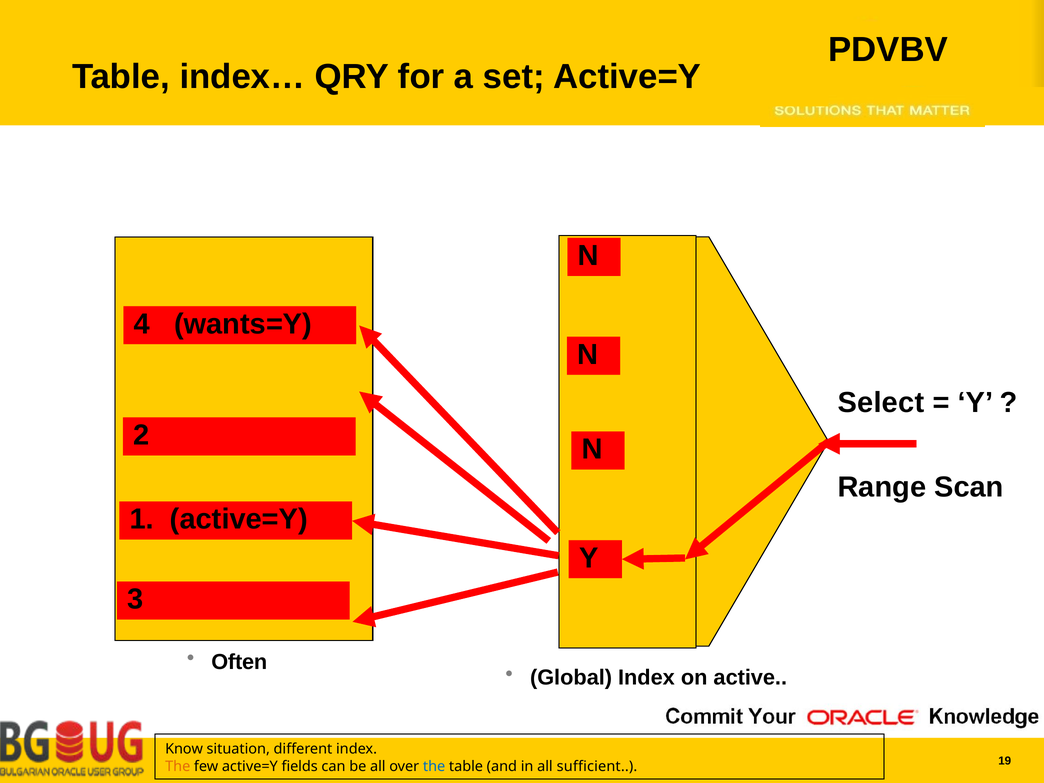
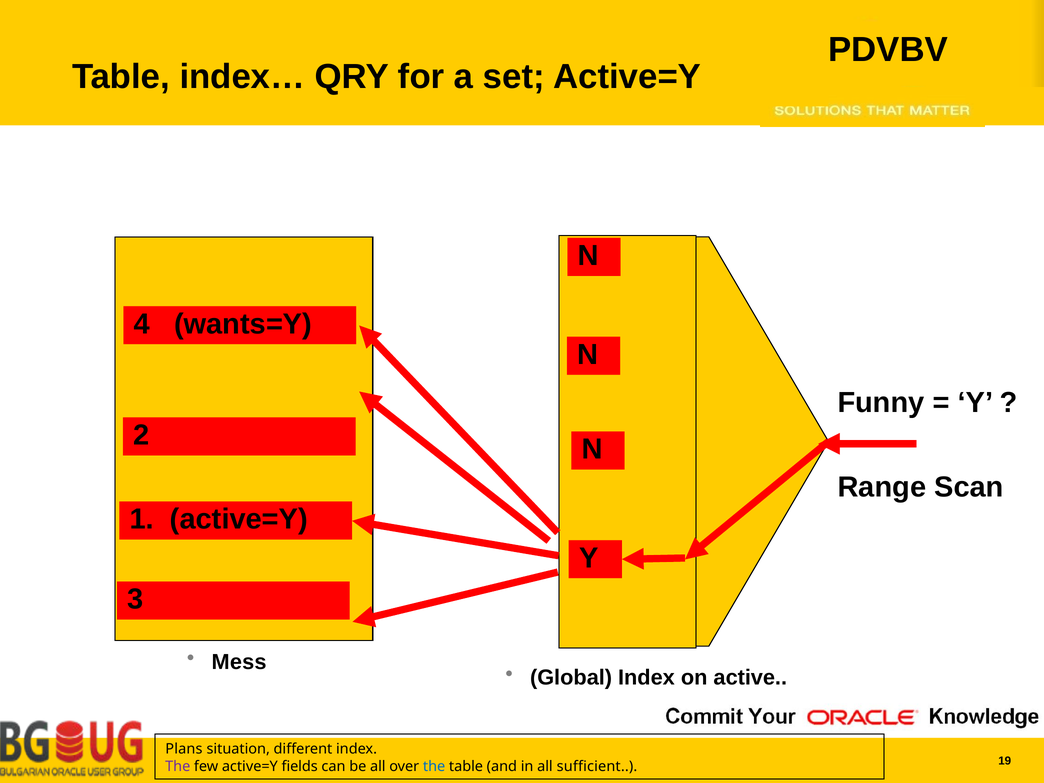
Select: Select -> Funny
Often: Often -> Mess
Know: Know -> Plans
The at (178, 766) colour: orange -> purple
